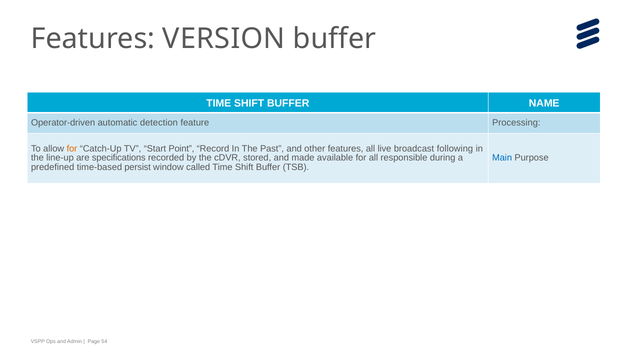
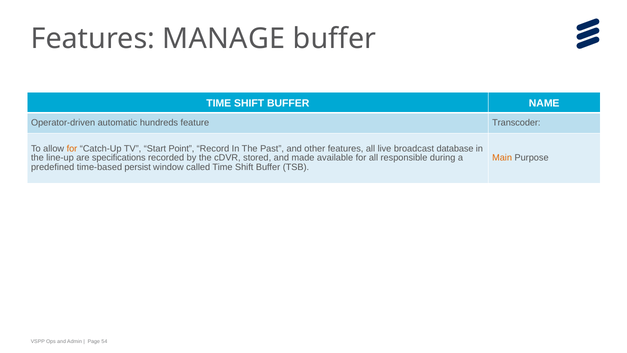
VERSION: VERSION -> MANAGE
detection: detection -> hundreds
Processing: Processing -> Transcoder
following: following -> database
Main colour: blue -> orange
